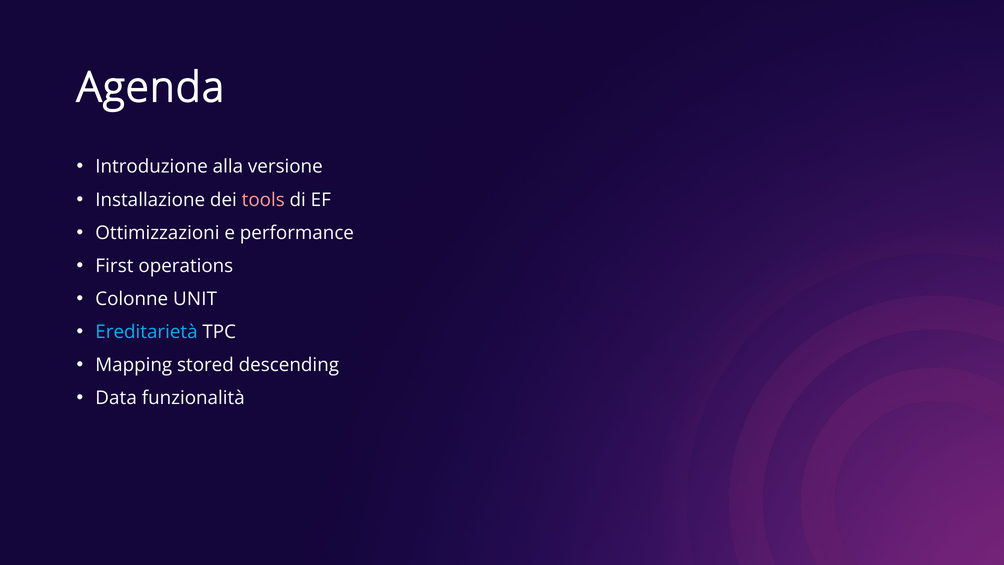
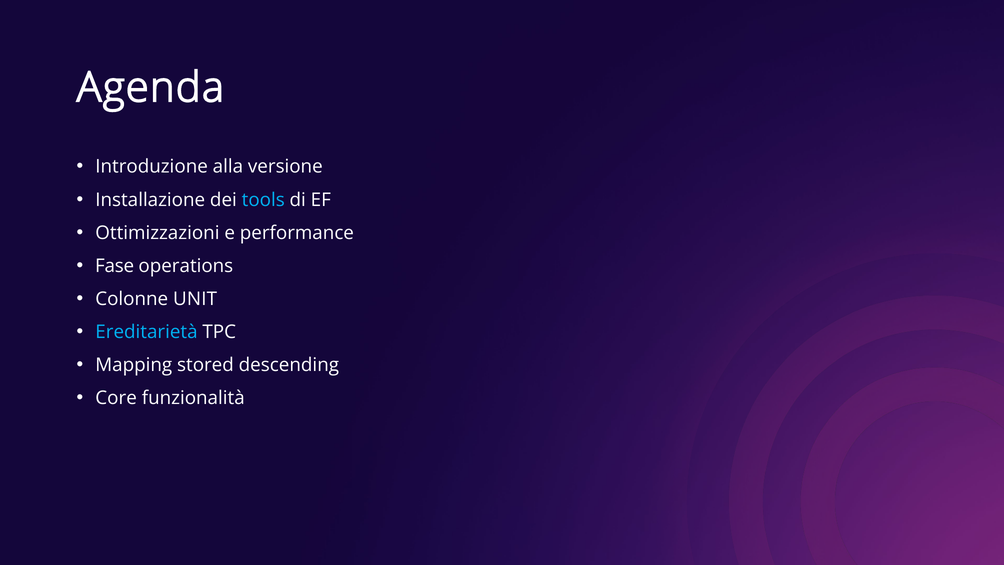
tools colour: pink -> light blue
First: First -> Fase
Data: Data -> Core
